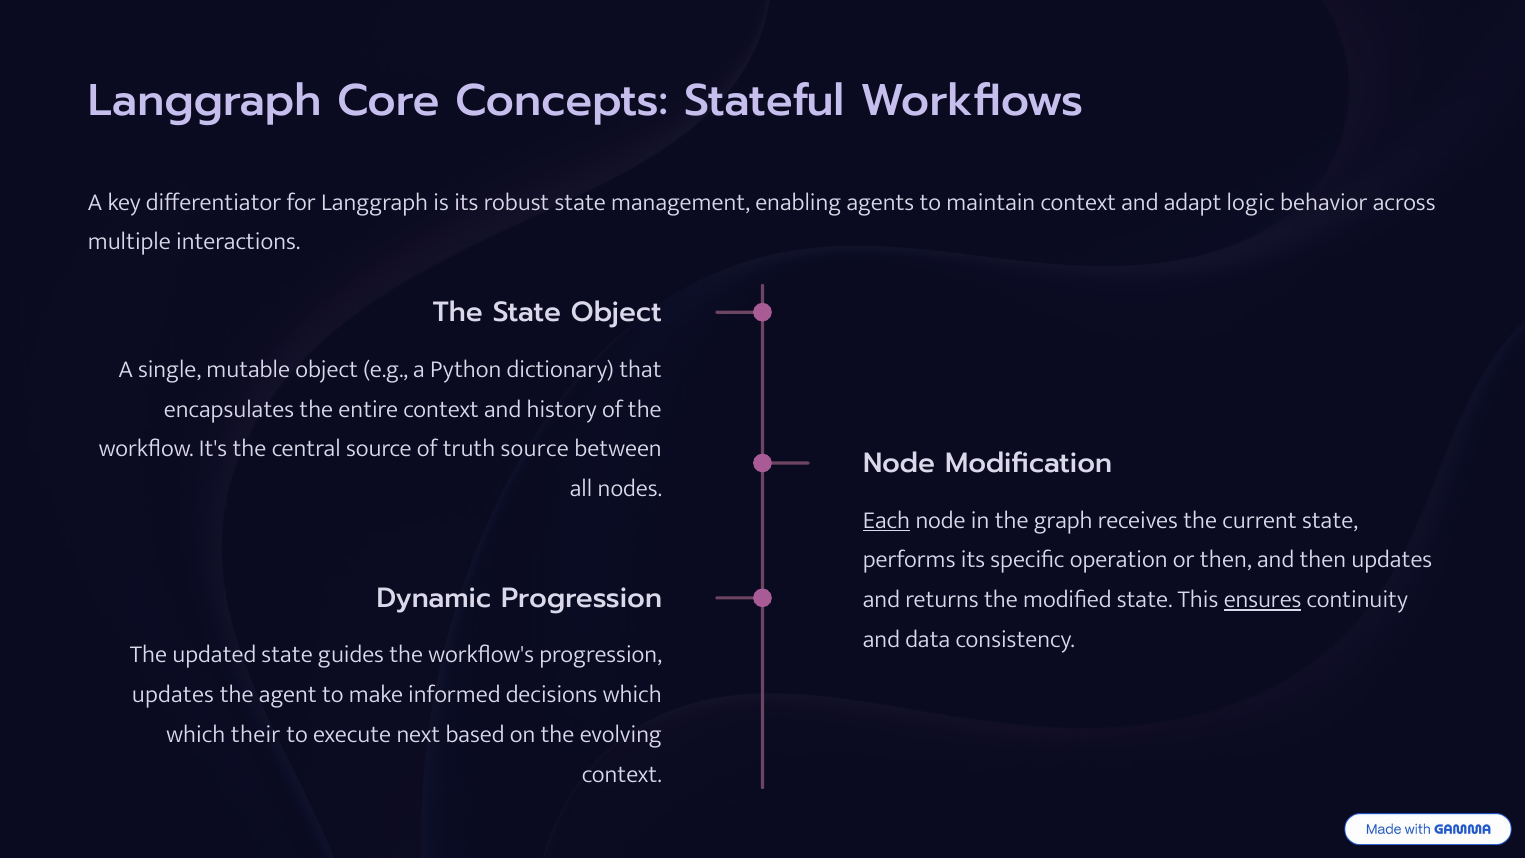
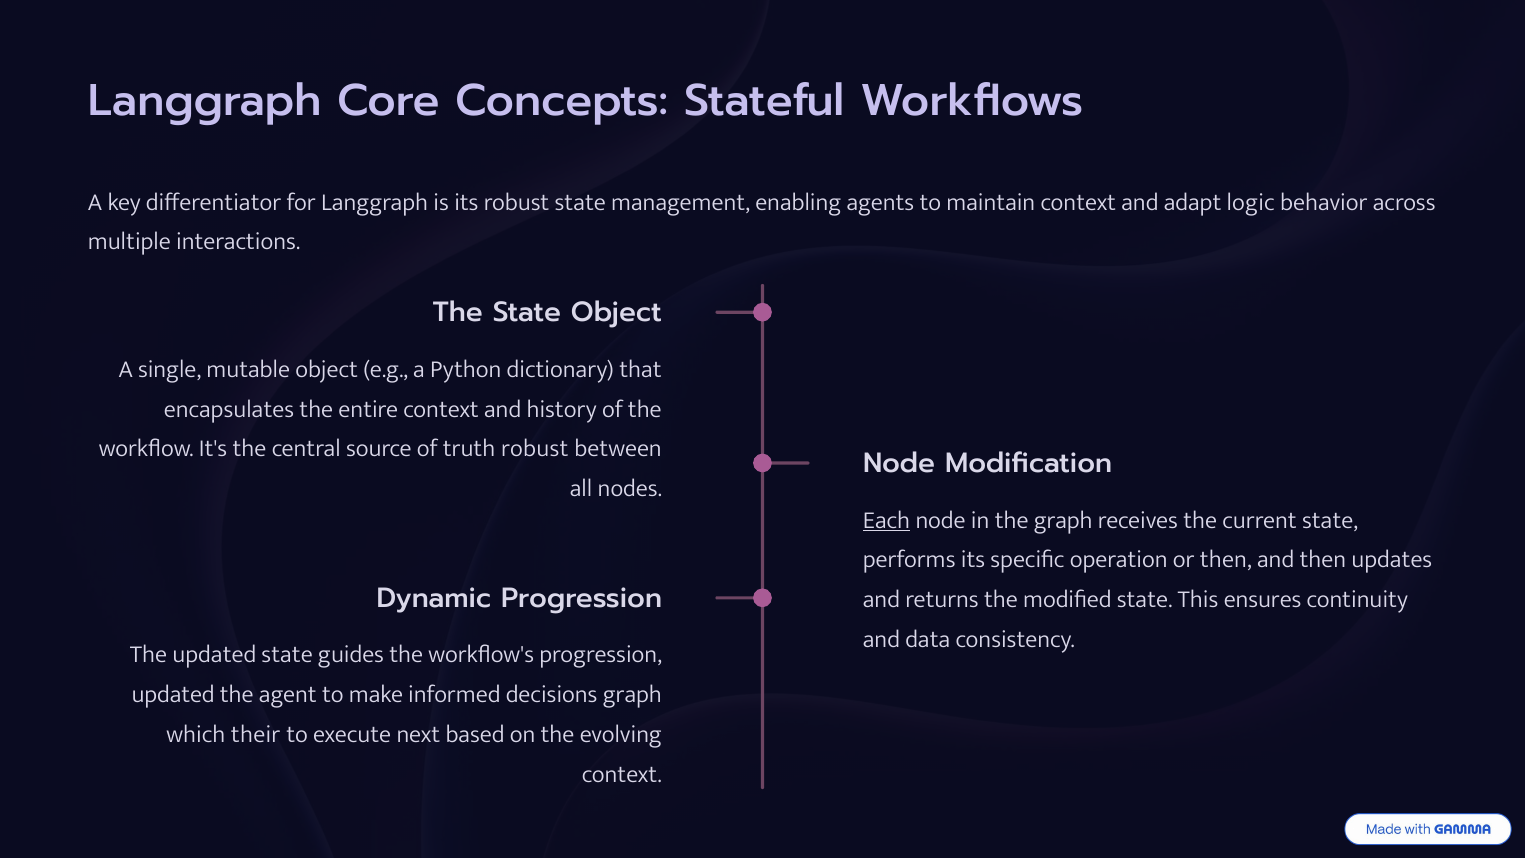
truth source: source -> robust
ensures underline: present -> none
updates at (173, 694): updates -> updated
decisions which: which -> graph
